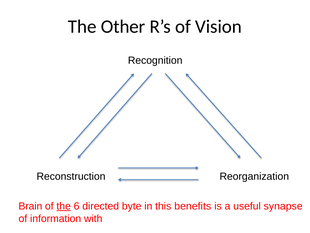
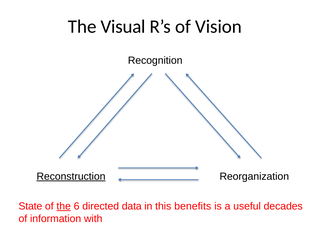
Other: Other -> Visual
Reconstruction underline: none -> present
Brain: Brain -> State
byte: byte -> data
synapse: synapse -> decades
